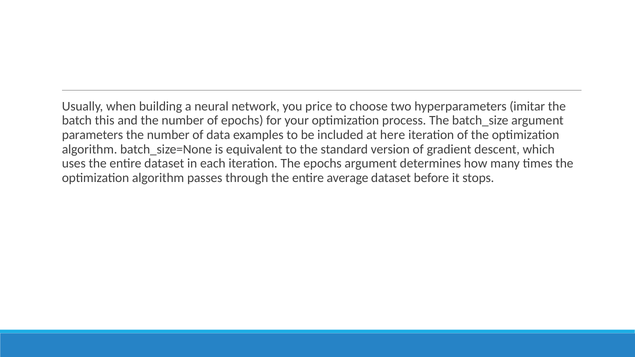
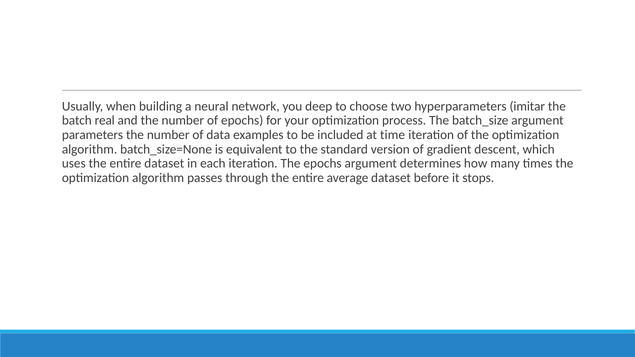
price: price -> deep
this: this -> real
here: here -> time
